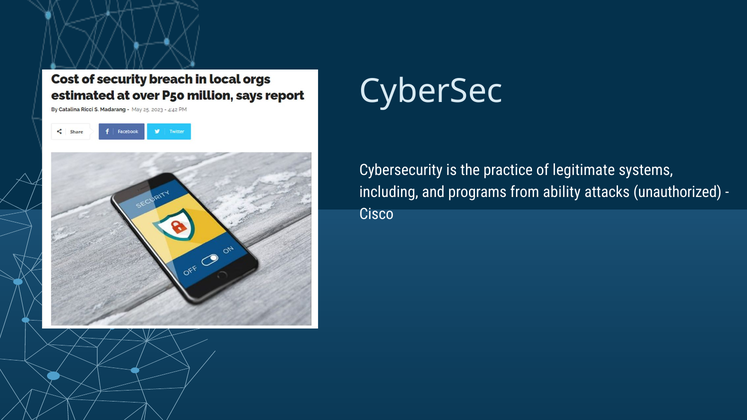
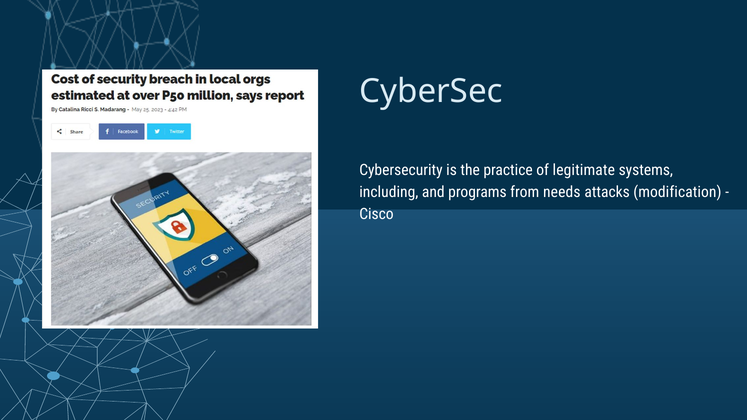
ability: ability -> needs
unauthorized: unauthorized -> modification
